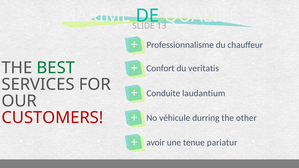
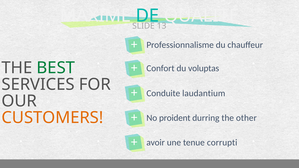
veritatis: veritatis -> voluptas
CUSTOMERS colour: red -> orange
véhicule: véhicule -> proident
pariatur: pariatur -> corrupti
